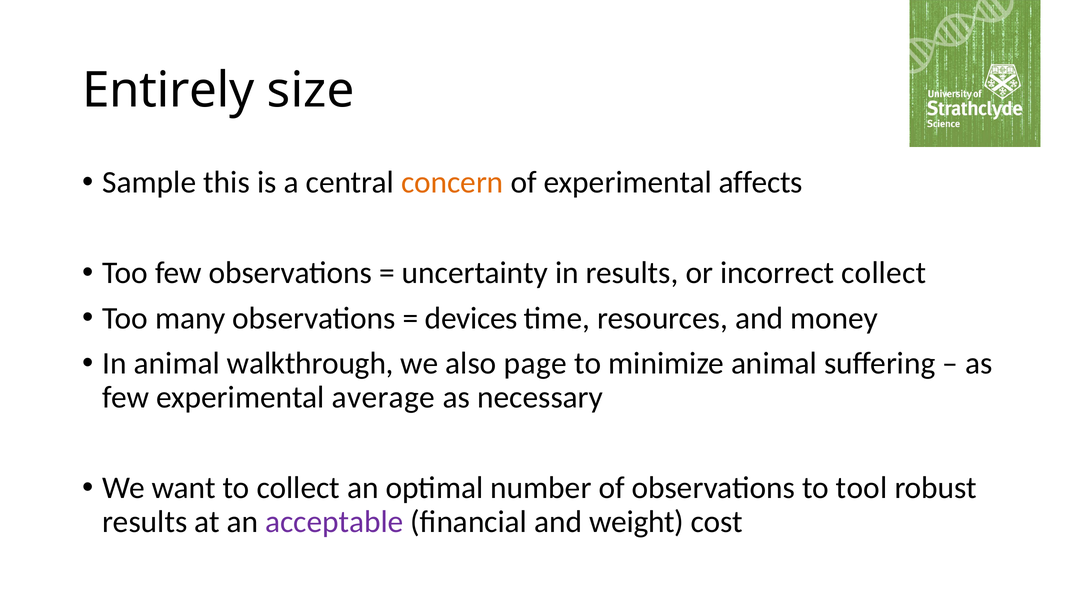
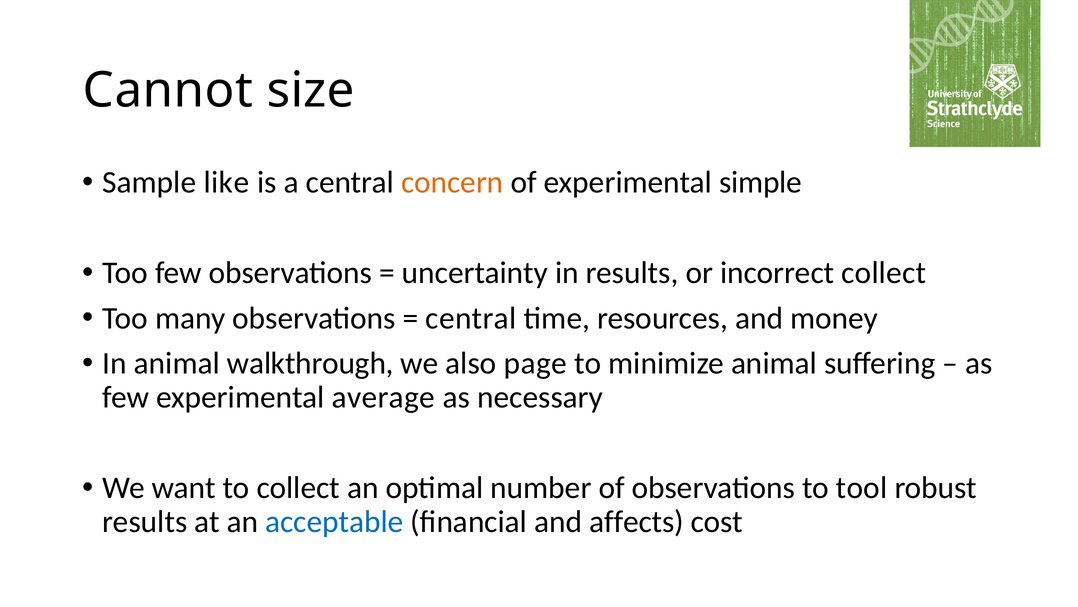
Entirely: Entirely -> Cannot
this: this -> like
affects: affects -> simple
devices at (471, 318): devices -> central
acceptable colour: purple -> blue
weight: weight -> affects
